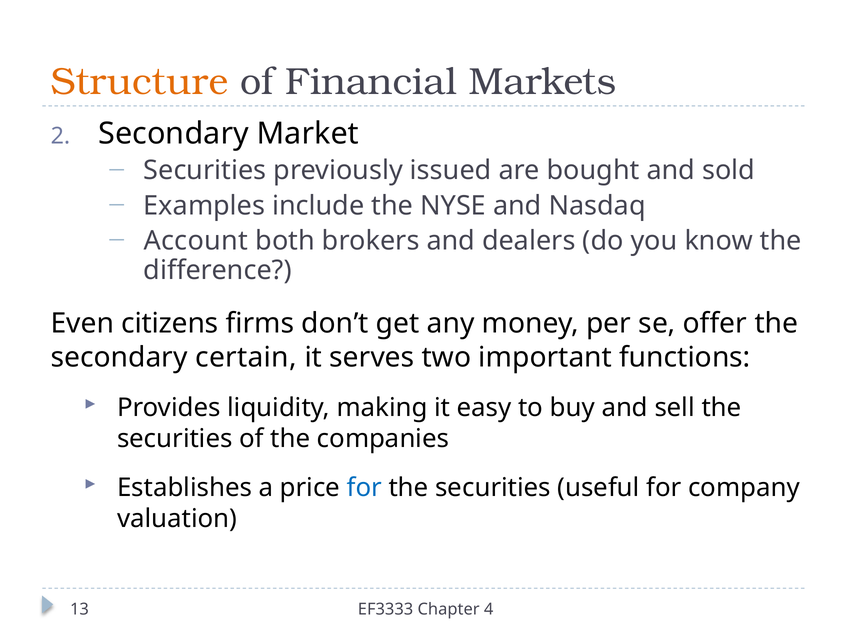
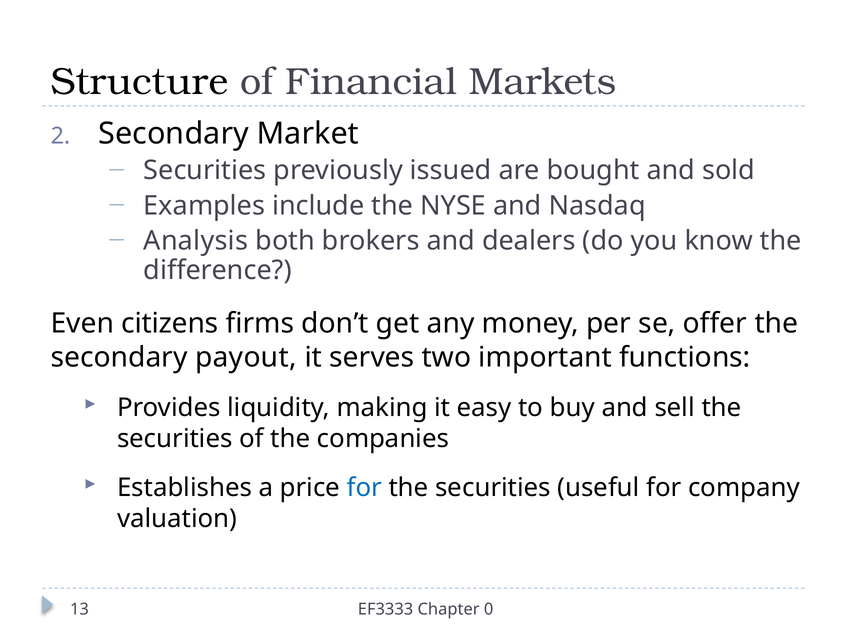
Structure colour: orange -> black
Account: Account -> Analysis
certain: certain -> payout
4: 4 -> 0
